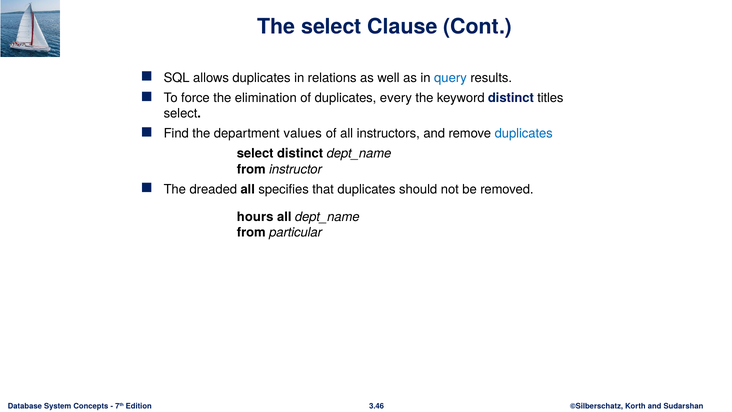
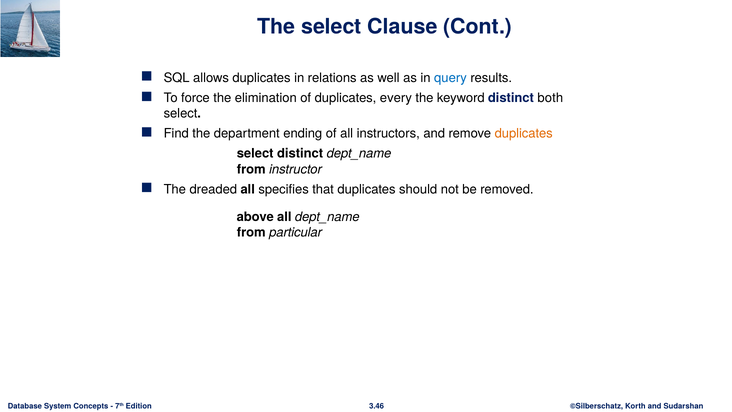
titles: titles -> both
values: values -> ending
duplicates at (524, 134) colour: blue -> orange
hours: hours -> above
